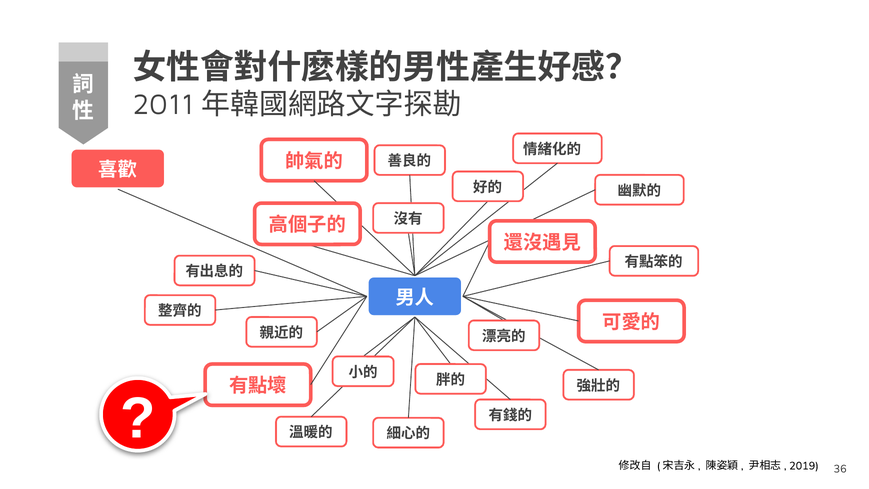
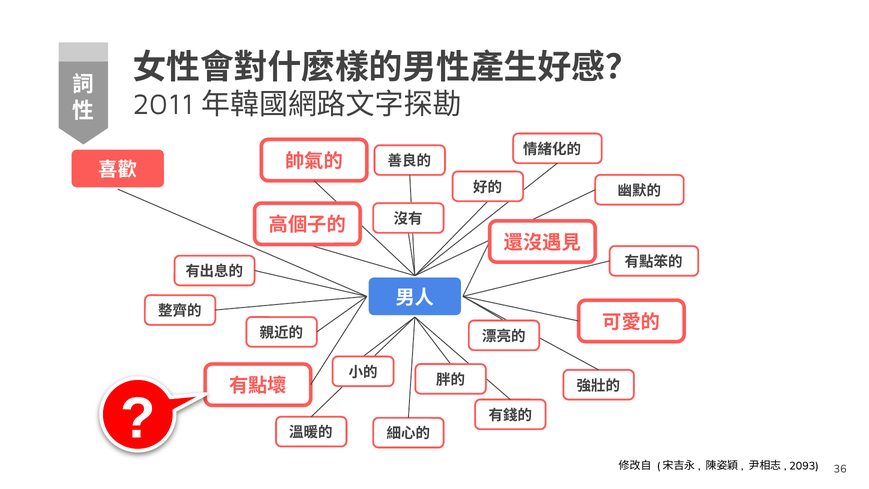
2019: 2019 -> 2093
